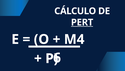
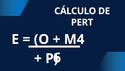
PERT underline: present -> none
